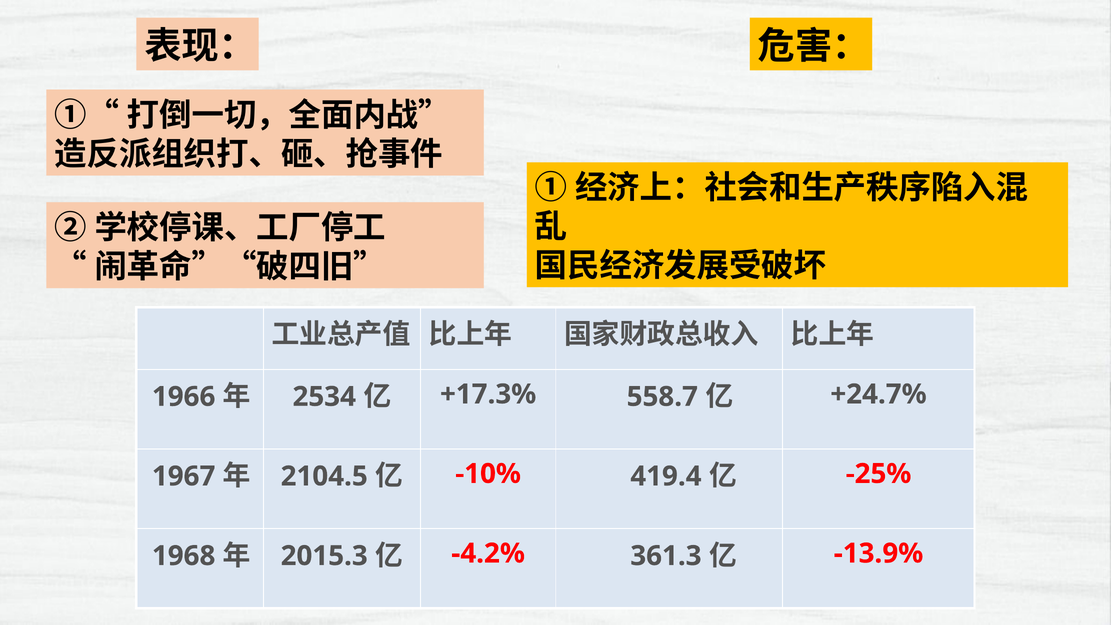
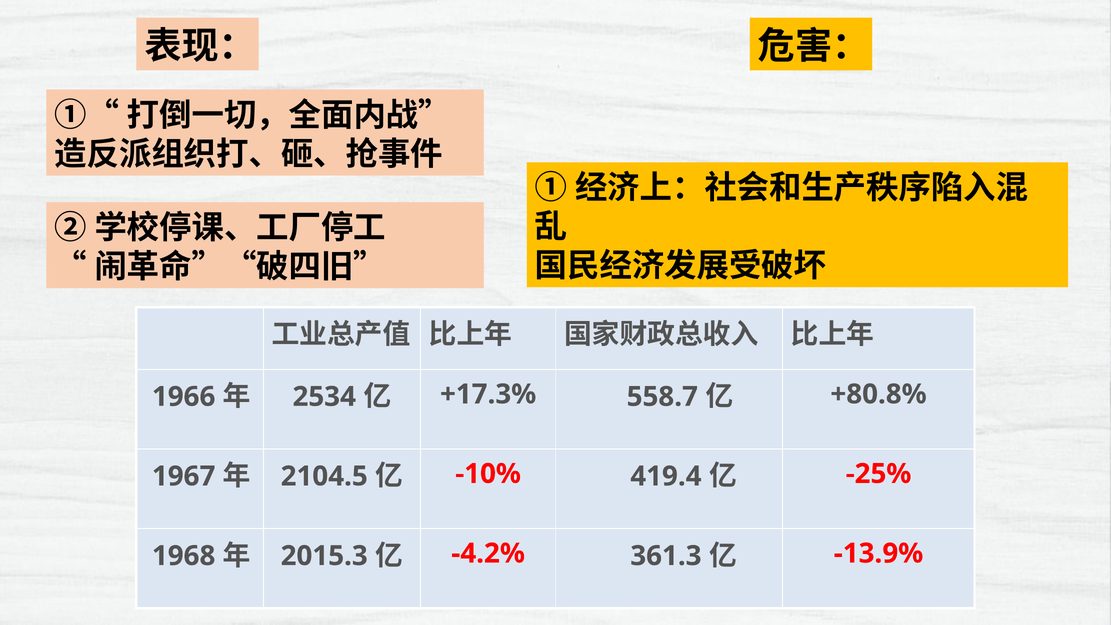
+24.7%: +24.7% -> +80.8%
